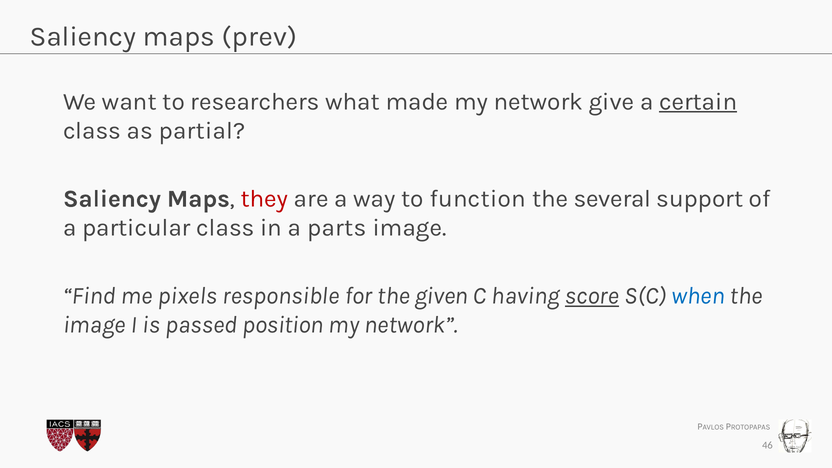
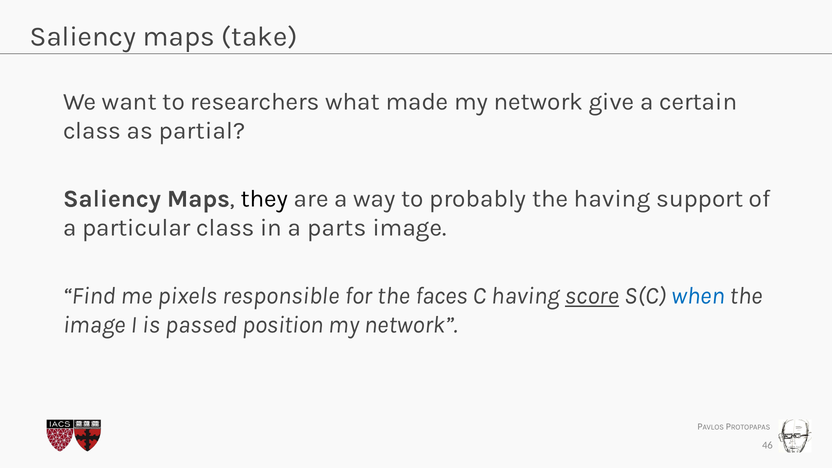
prev: prev -> take
certain underline: present -> none
they colour: red -> black
function: function -> probably
the several: several -> having
given: given -> faces
